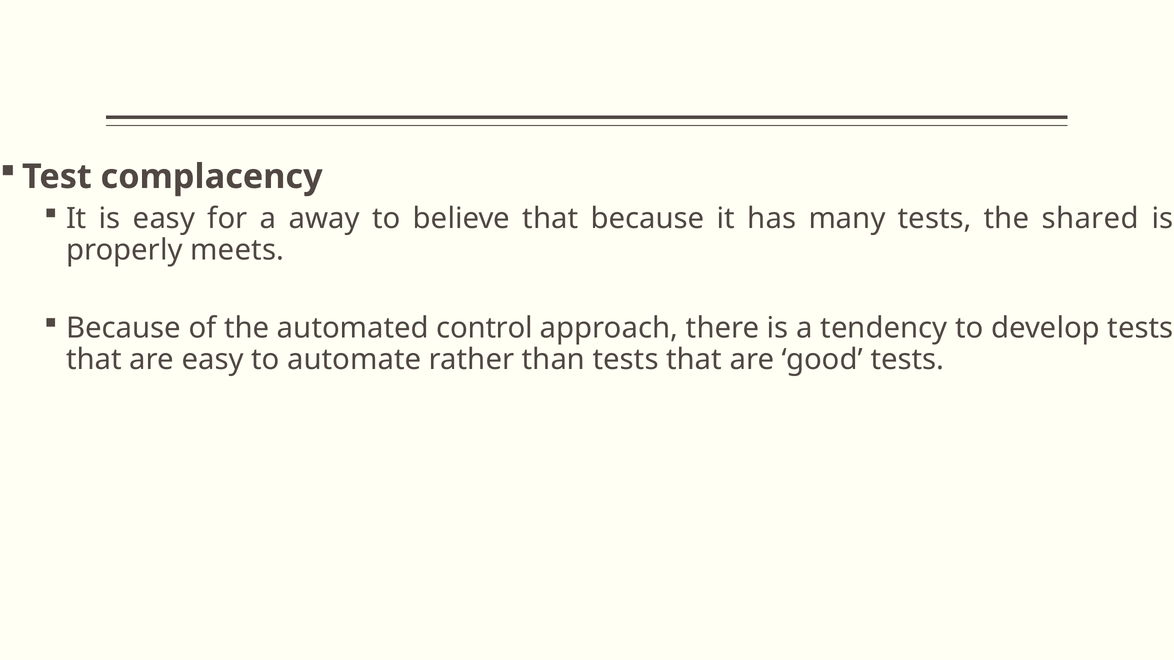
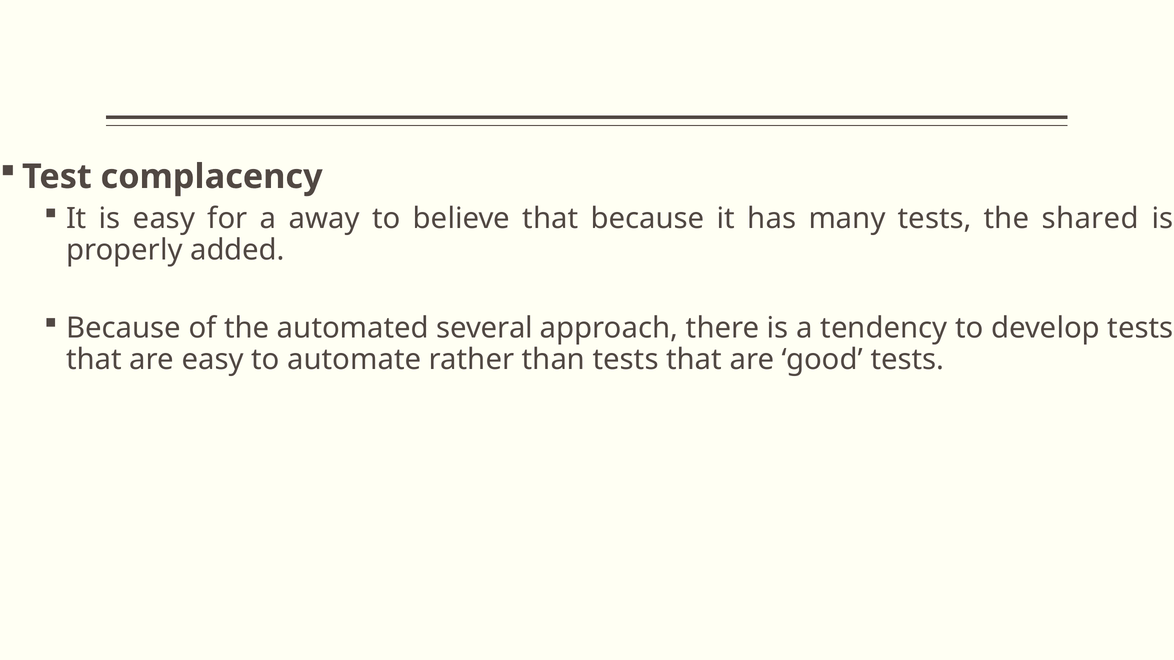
meets: meets -> added
control: control -> several
